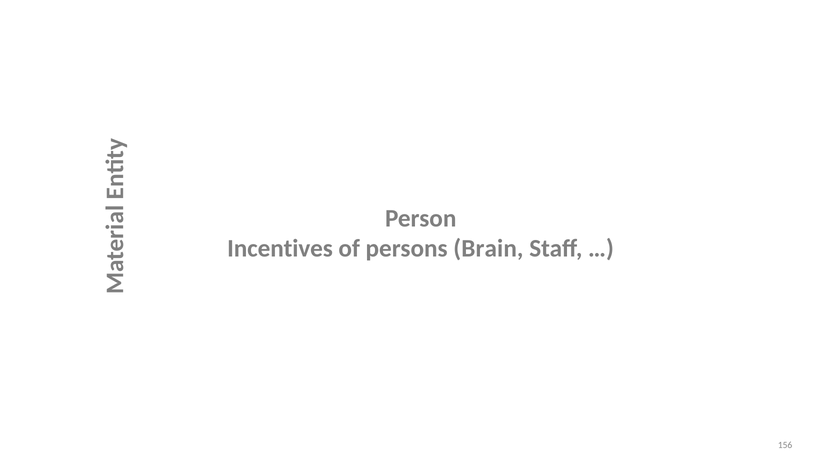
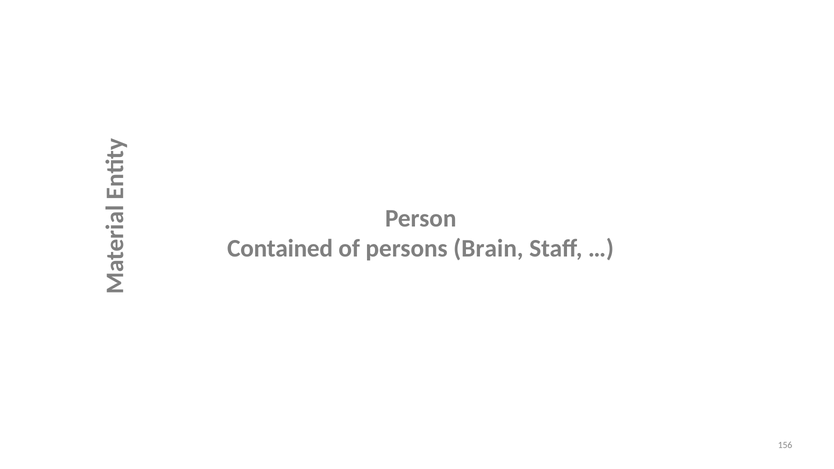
Incentives: Incentives -> Contained
